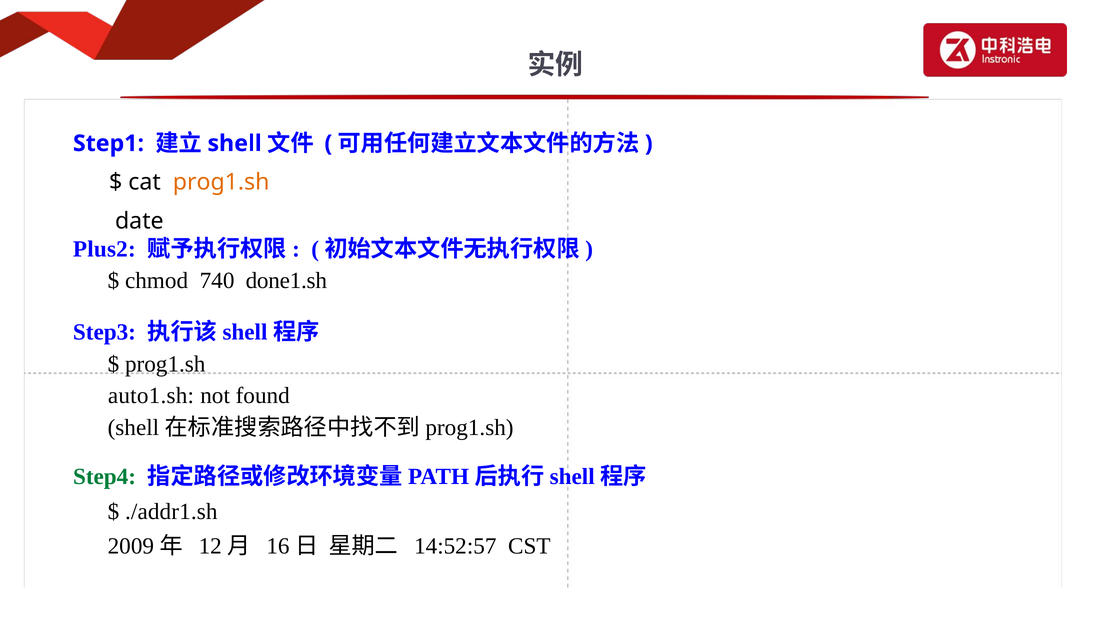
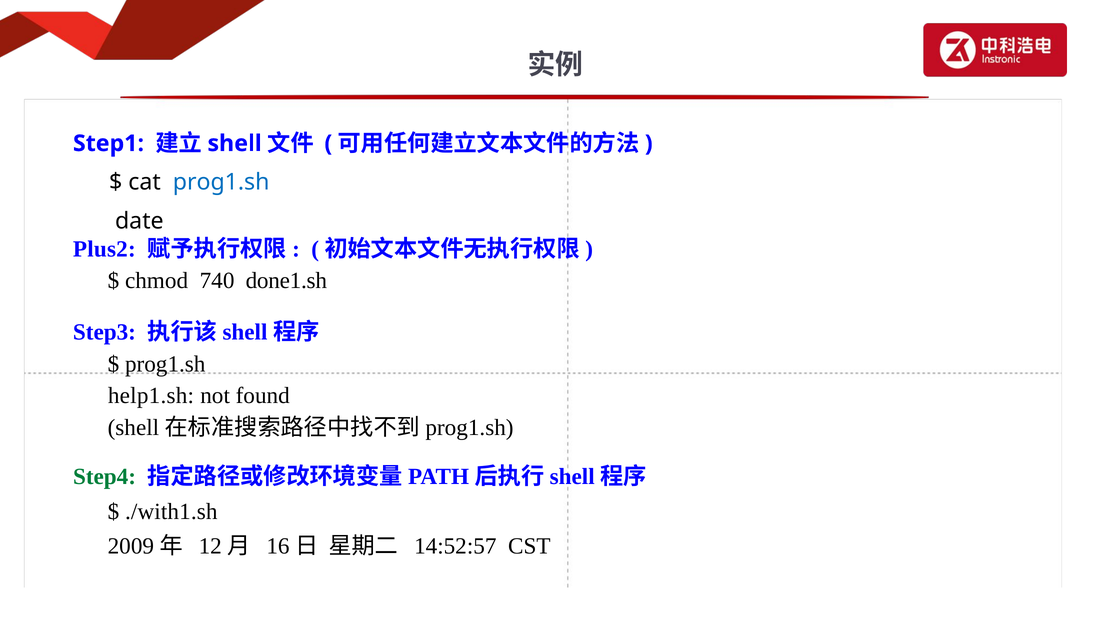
prog1.sh at (221, 182) colour: orange -> blue
auto1.sh: auto1.sh -> help1.sh
./addr1.sh: ./addr1.sh -> ./with1.sh
